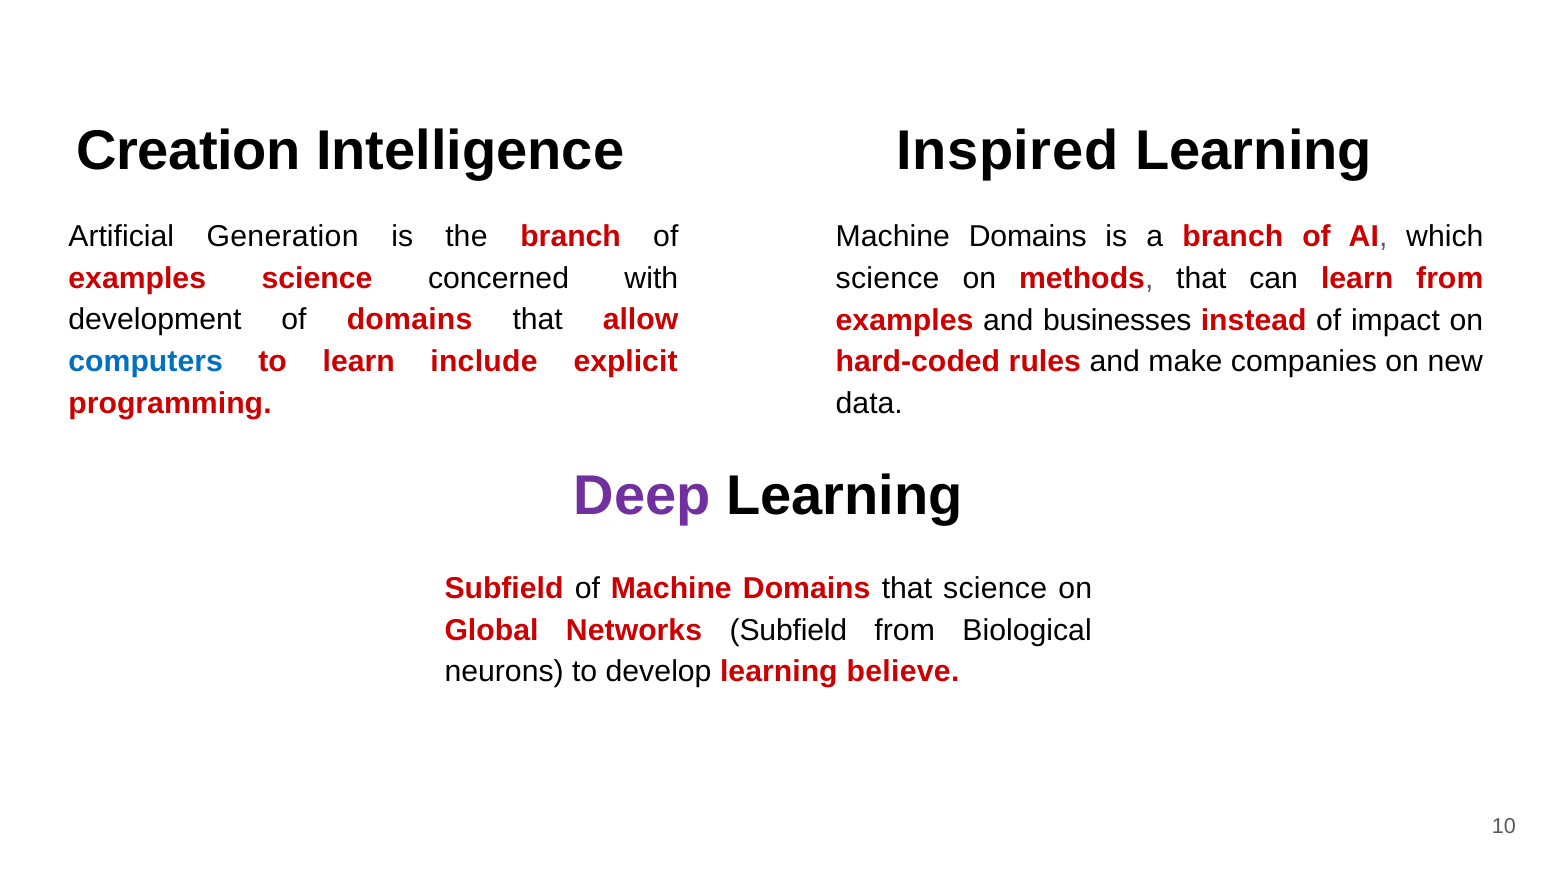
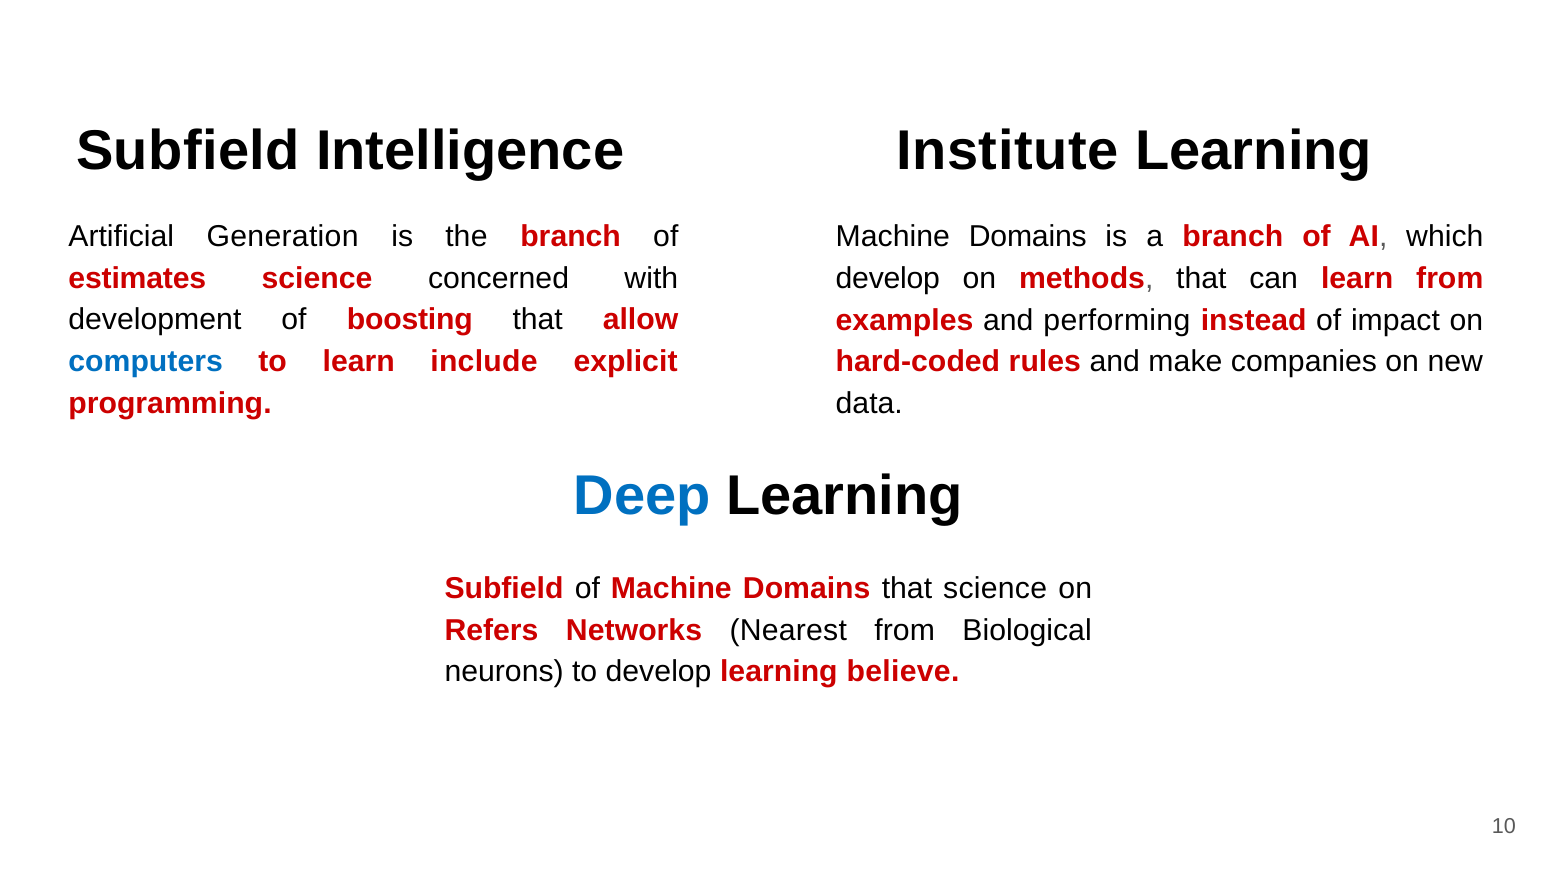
Creation at (188, 151): Creation -> Subfield
Inspired: Inspired -> Institute
examples at (137, 278): examples -> estimates
science at (888, 279): science -> develop
of domains: domains -> boosting
businesses: businesses -> performing
Deep colour: purple -> blue
Global: Global -> Refers
Networks Subfield: Subfield -> Nearest
